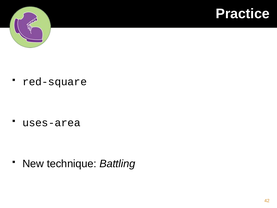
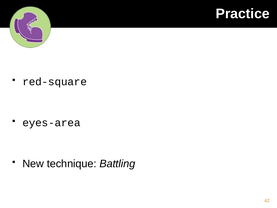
uses-area: uses-area -> eyes-area
